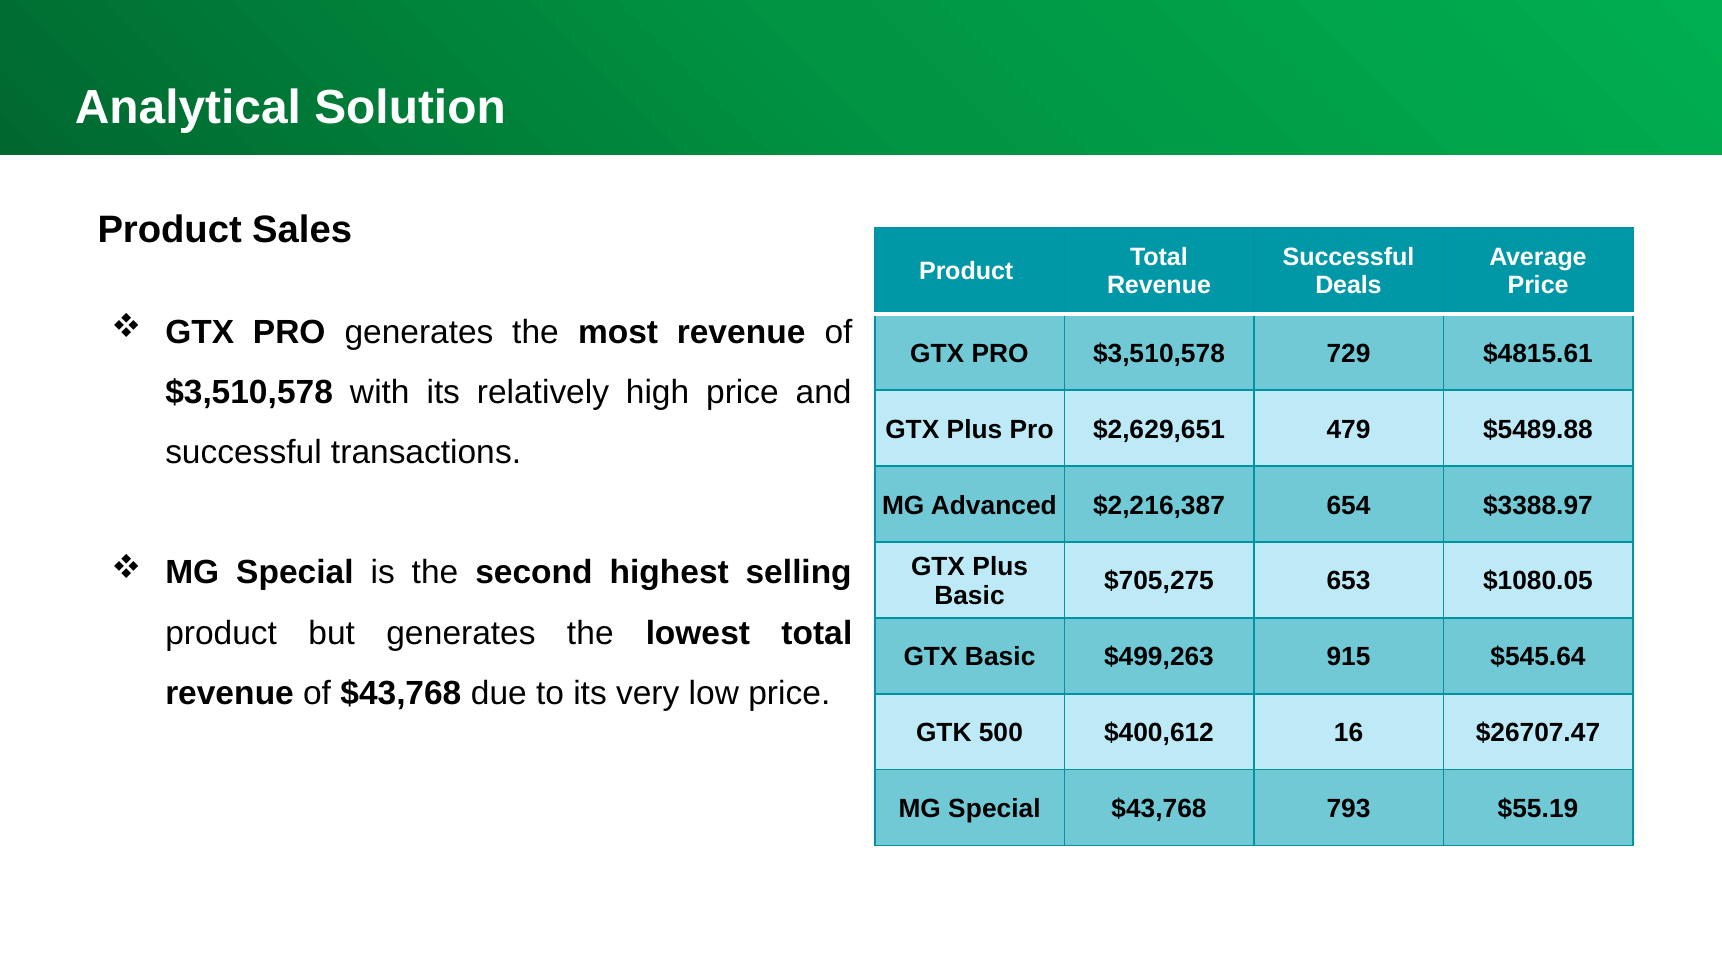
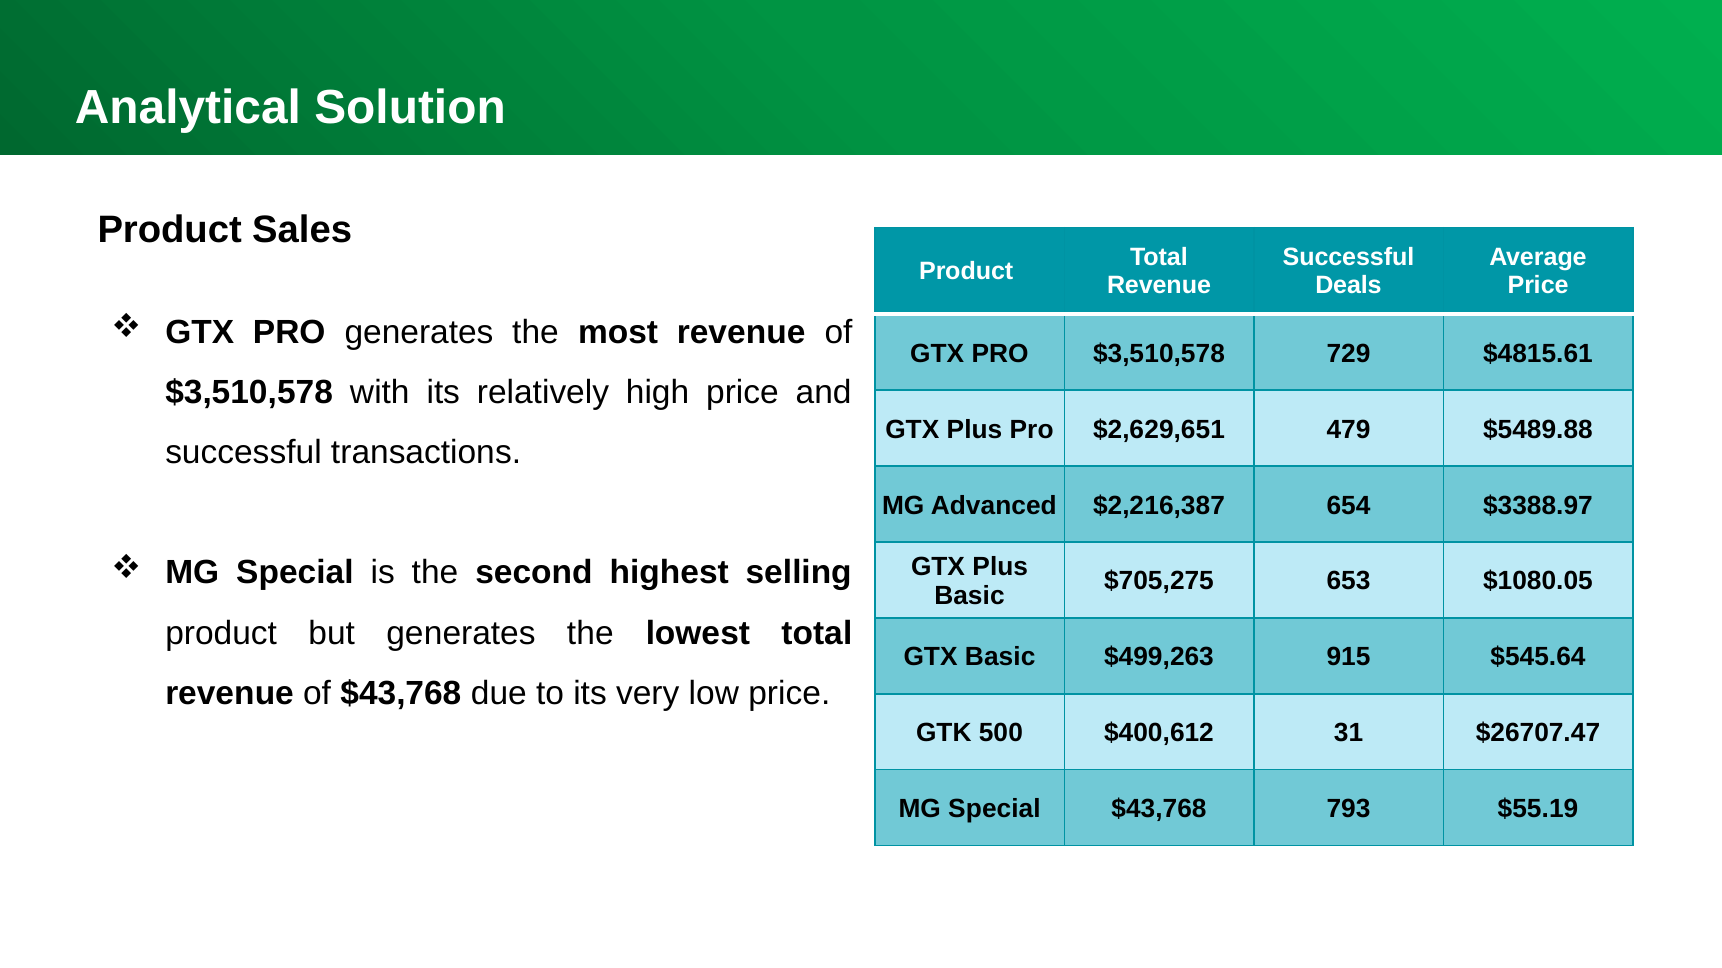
16: 16 -> 31
